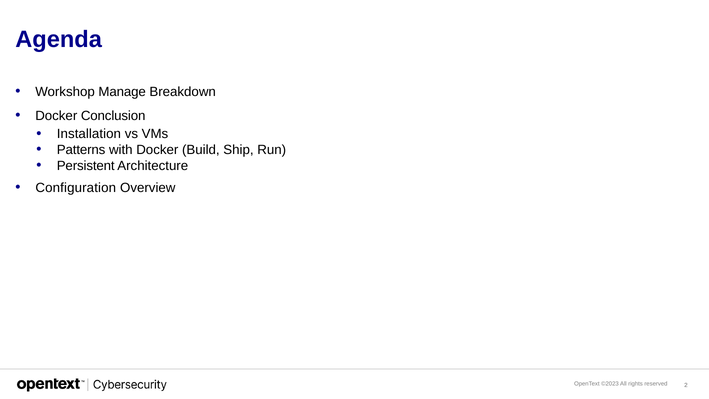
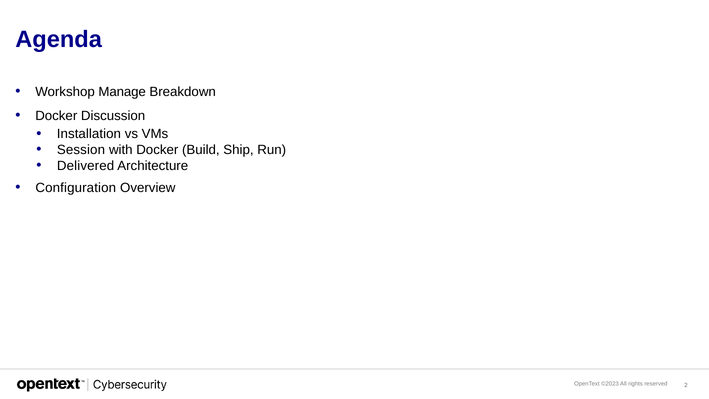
Conclusion: Conclusion -> Discussion
Patterns: Patterns -> Session
Persistent: Persistent -> Delivered
